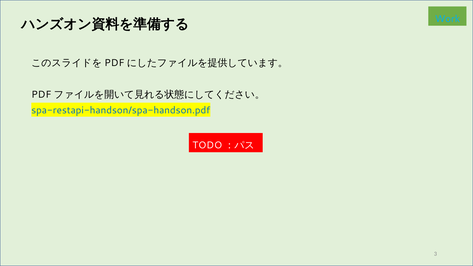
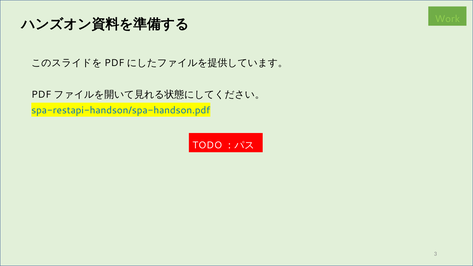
Work colour: light blue -> light green
